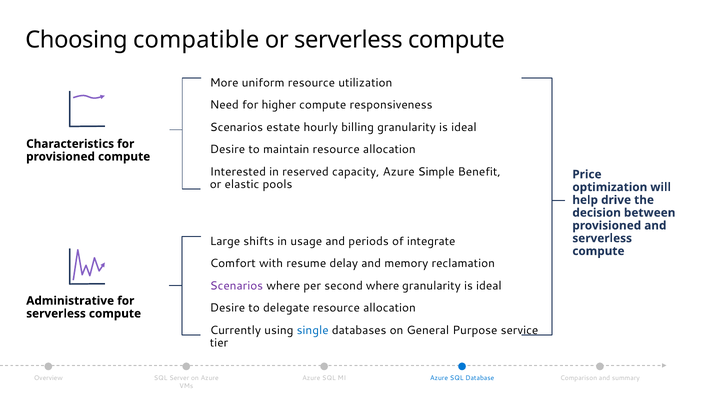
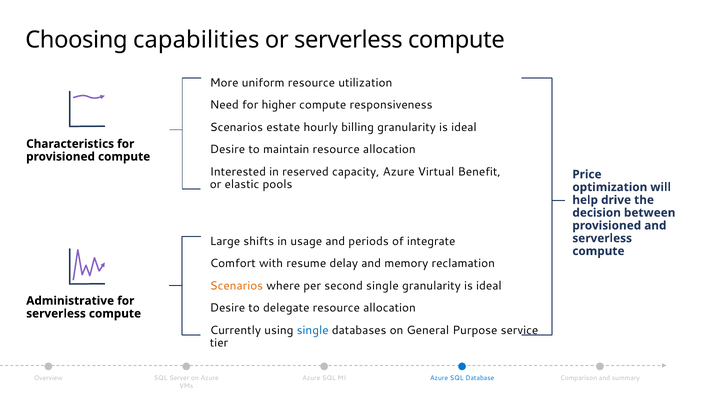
compatible: compatible -> capabilities
Simple: Simple -> Virtual
Scenarios at (236, 285) colour: purple -> orange
second where: where -> single
